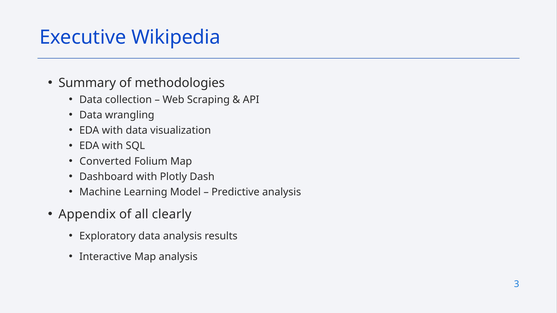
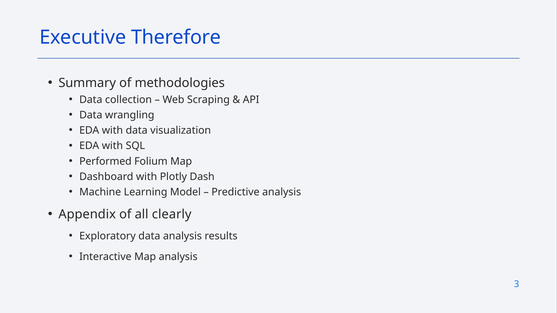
Wikipedia: Wikipedia -> Therefore
Converted: Converted -> Performed
